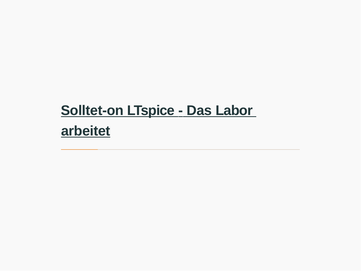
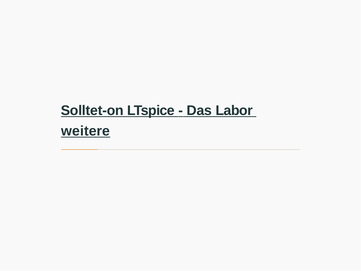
arbeitet: arbeitet -> weitere
